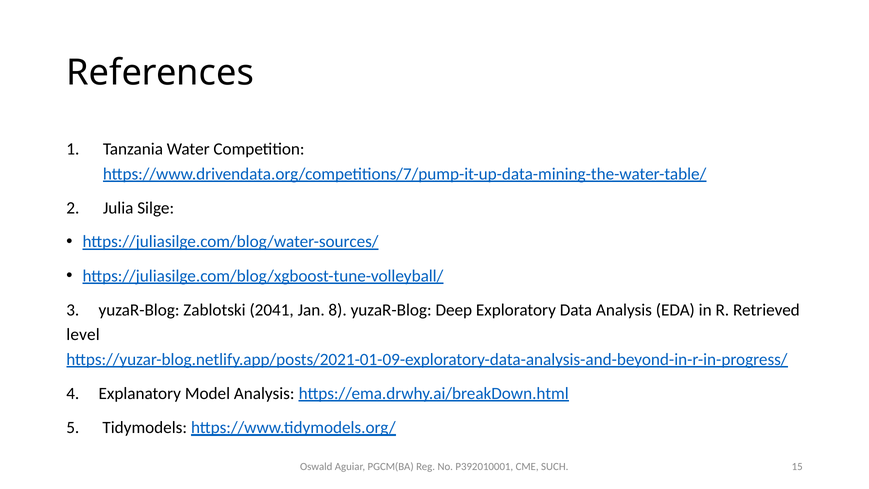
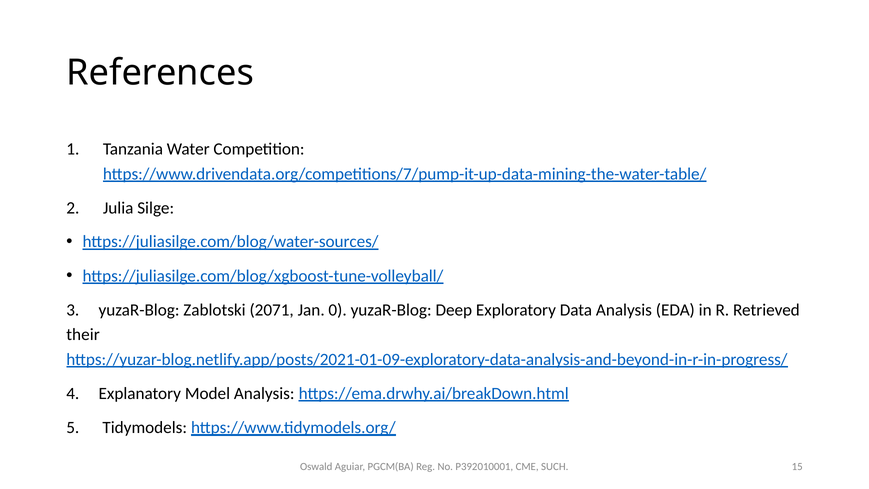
2041: 2041 -> 2071
8: 8 -> 0
level: level -> their
